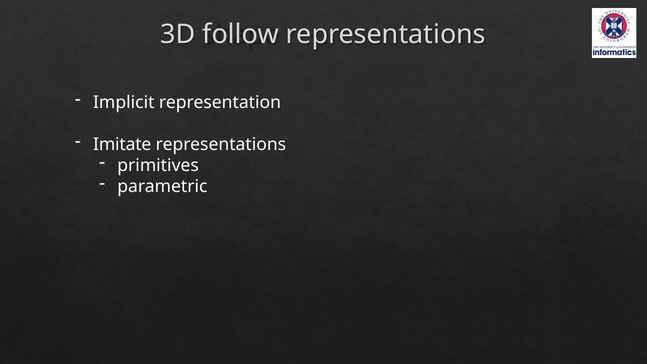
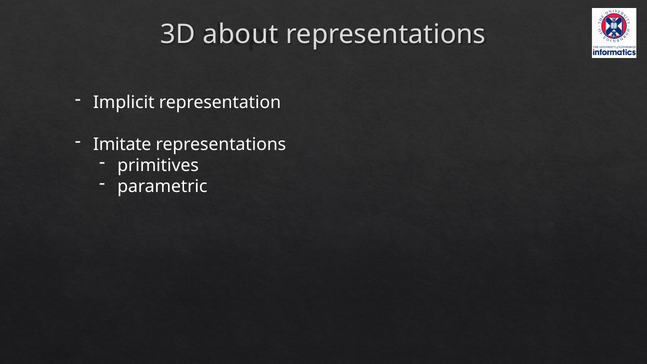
follow: follow -> about
